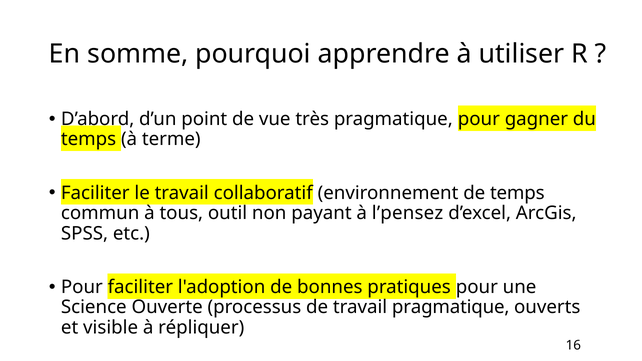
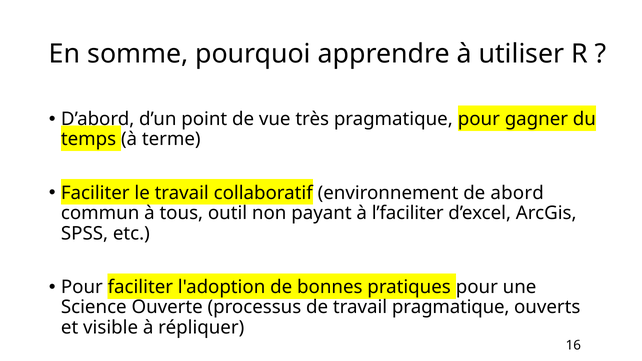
de temps: temps -> abord
l’pensez: l’pensez -> l’faciliter
